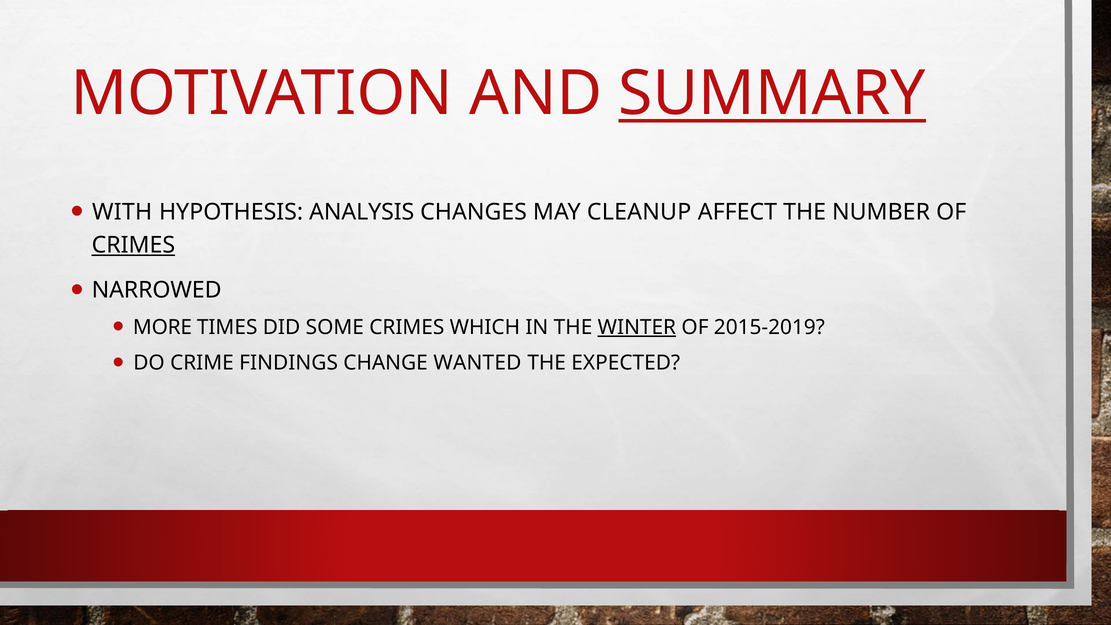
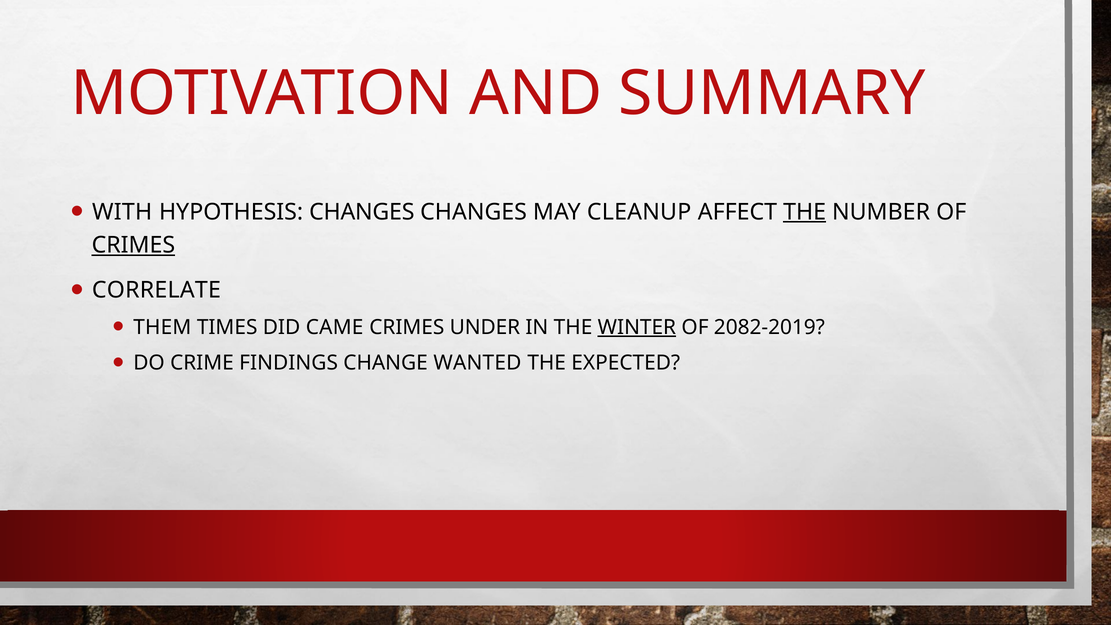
SUMMARY underline: present -> none
HYPOTHESIS ANALYSIS: ANALYSIS -> CHANGES
THE at (805, 212) underline: none -> present
NARROWED: NARROWED -> CORRELATE
MORE: MORE -> THEM
SOME: SOME -> CAME
WHICH: WHICH -> UNDER
2015-2019: 2015-2019 -> 2082-2019
